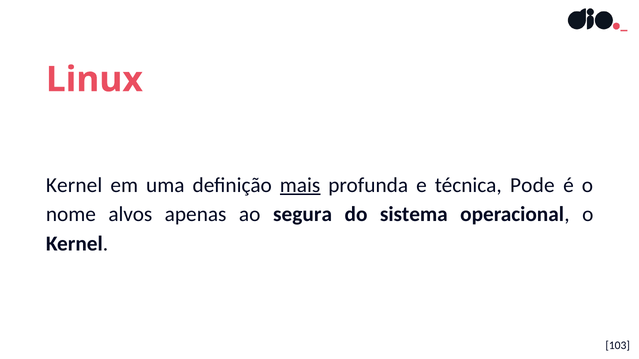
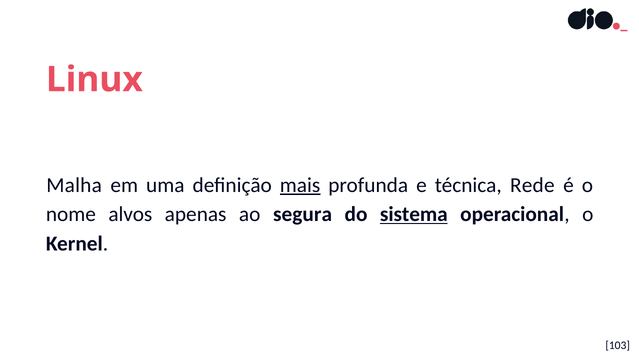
Kernel at (74, 185): Kernel -> Malha
Pode: Pode -> Rede
sistema underline: none -> present
